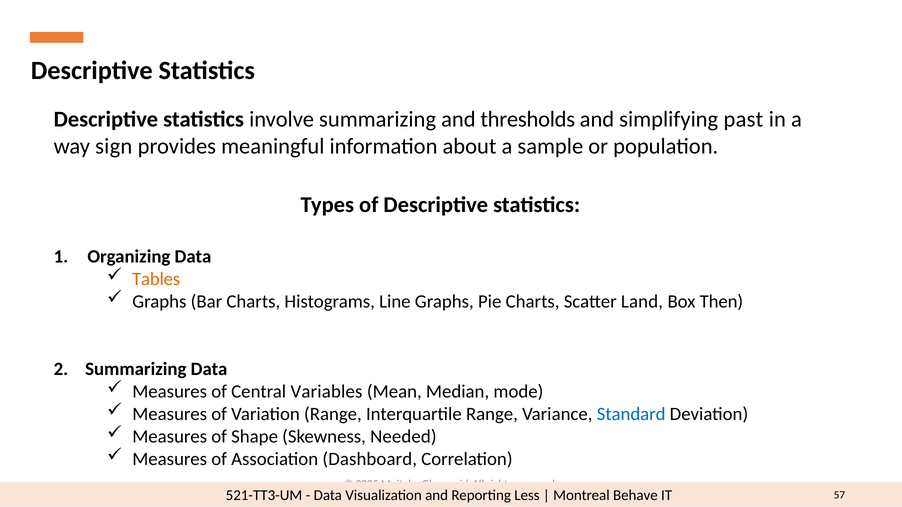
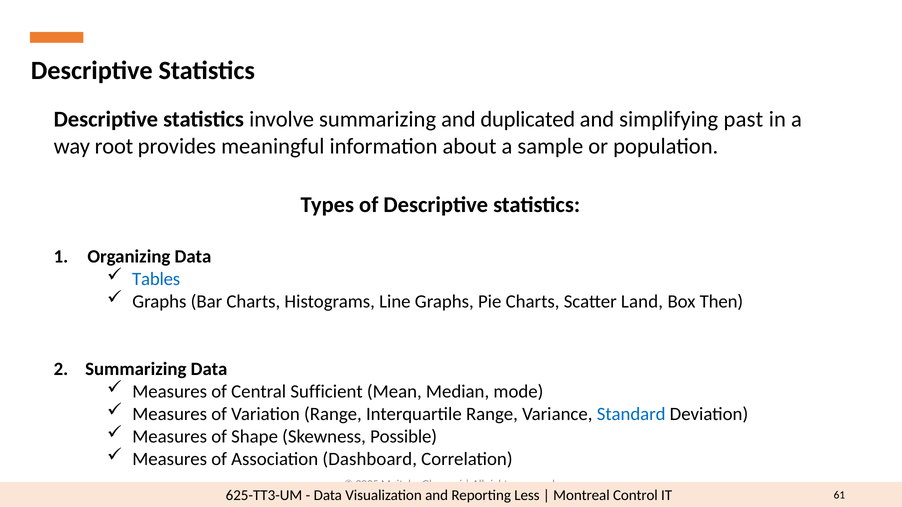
thresholds: thresholds -> duplicated
sign: sign -> root
Tables colour: orange -> blue
Variables: Variables -> Sufficient
Needed: Needed -> Possible
521-TT3-UM: 521-TT3-UM -> 625-TT3-UM
Behave: Behave -> Control
57: 57 -> 61
